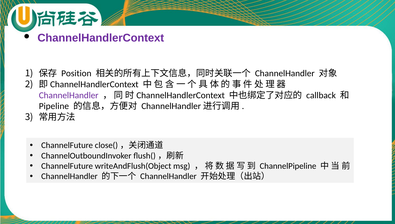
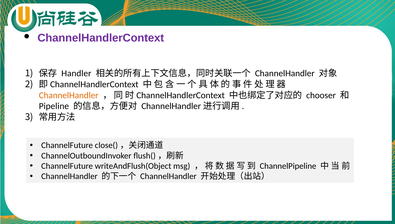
Position: Position -> Handler
ChannelHandler at (69, 95) colour: purple -> orange
callback: callback -> chooser
